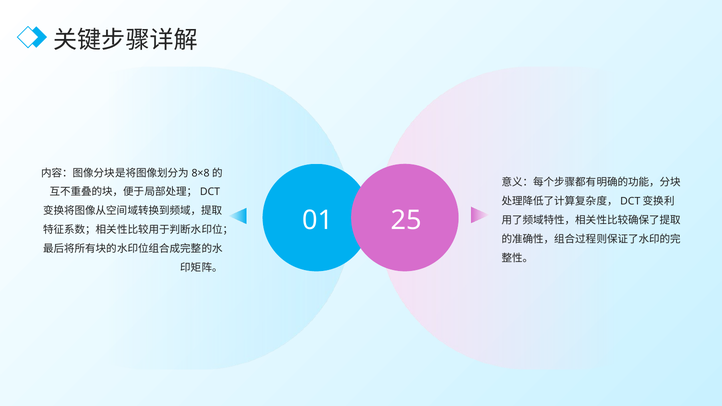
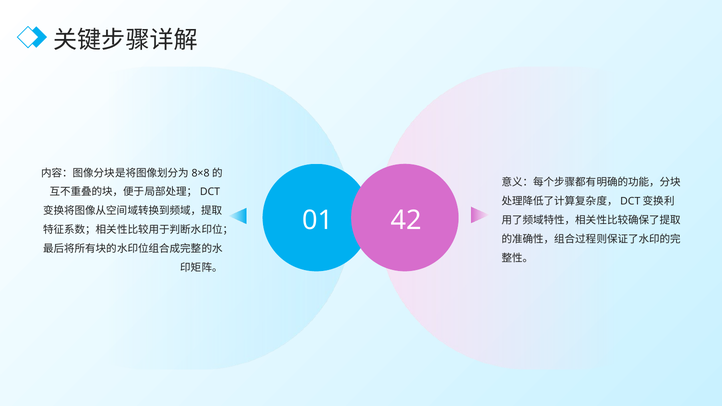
25: 25 -> 42
